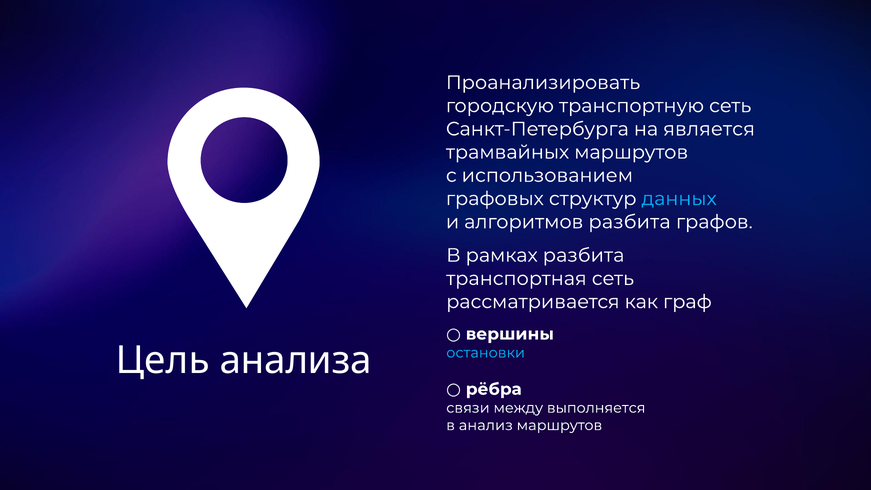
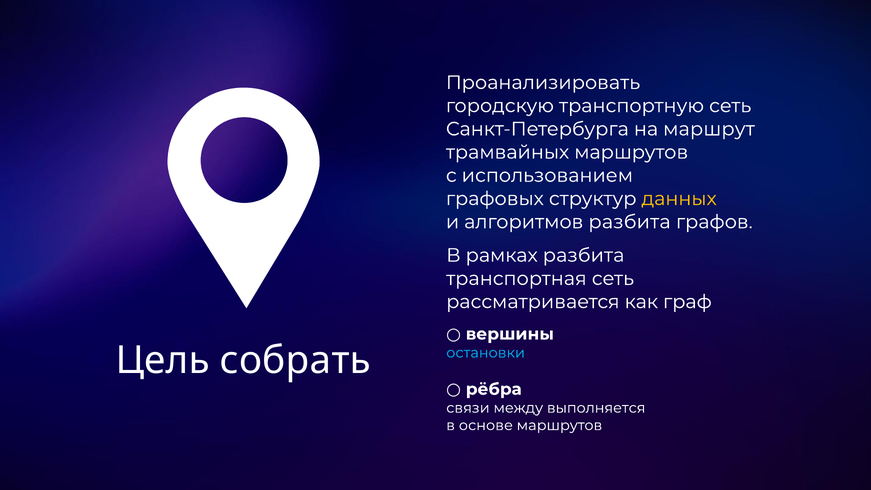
является: является -> маршрут
данных colour: light blue -> yellow
анализа: анализа -> собрать
анализ: анализ -> основе
